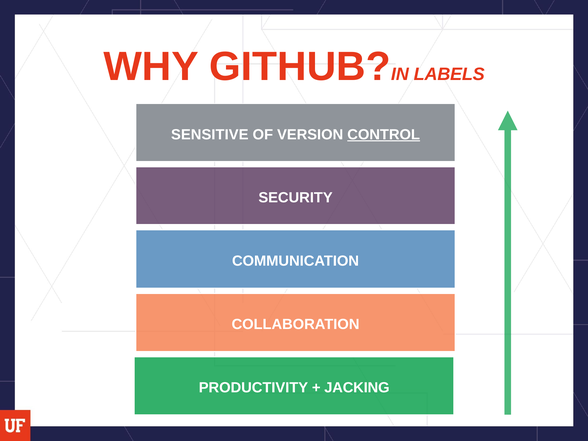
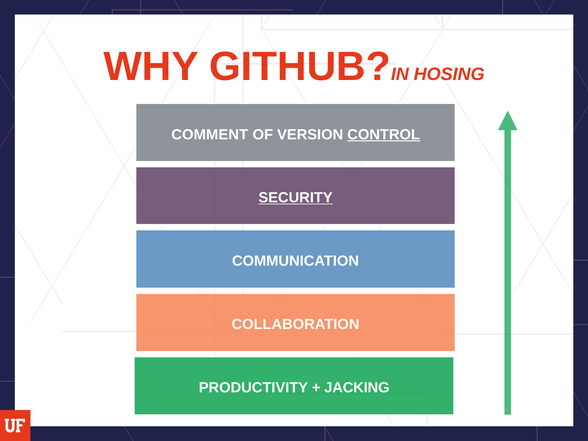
LABELS: LABELS -> HOSING
SENSITIVE: SENSITIVE -> COMMENT
SECURITY underline: none -> present
